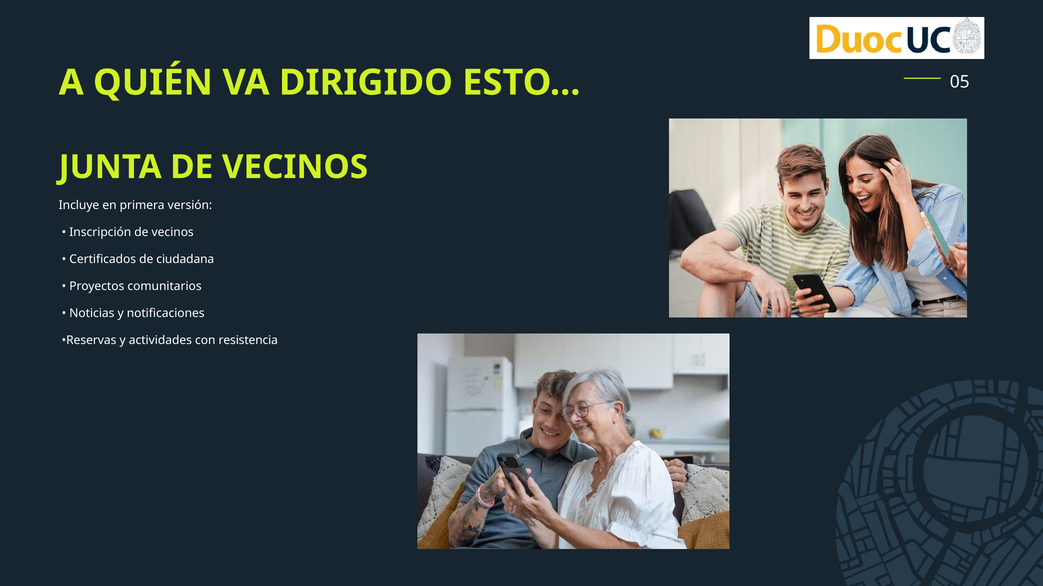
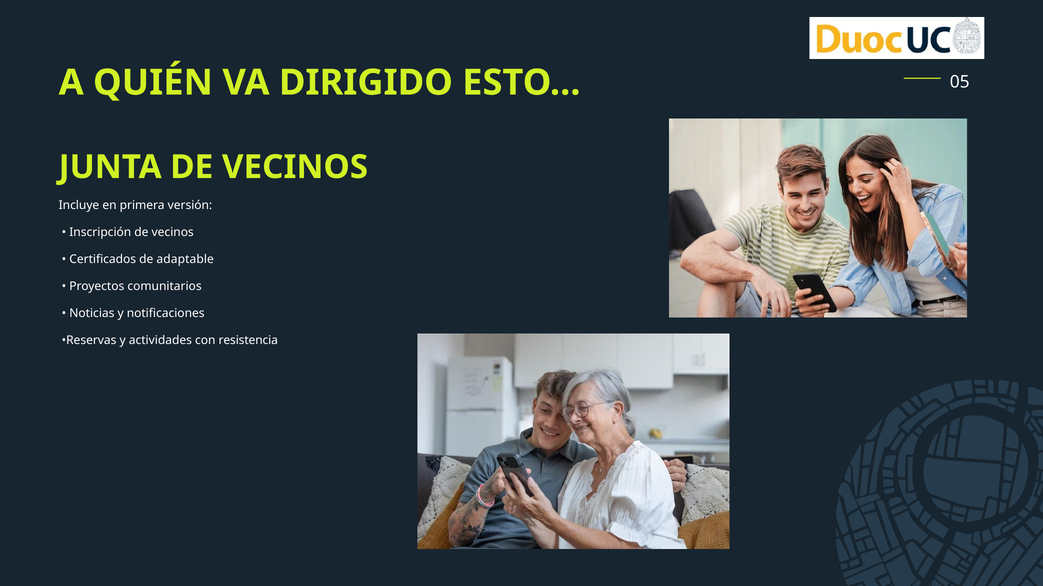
ciudadana: ciudadana -> adaptable
